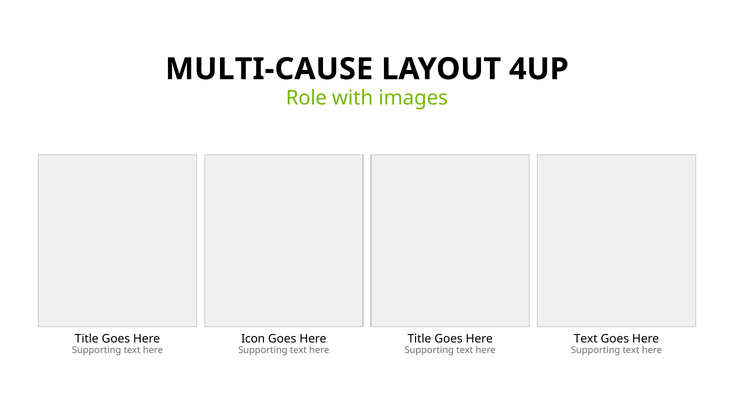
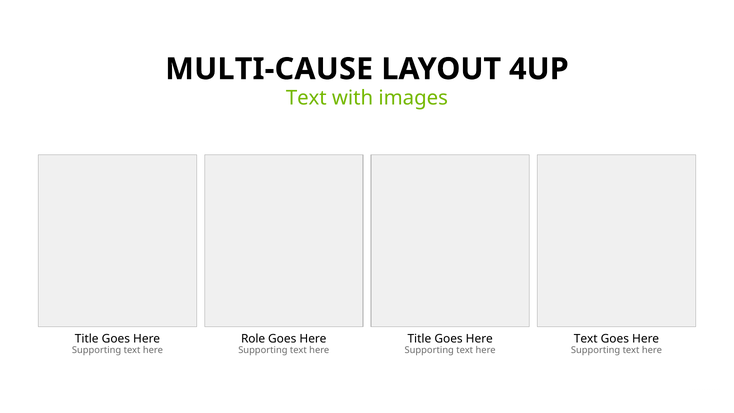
Role at (306, 98): Role -> Text
Icon: Icon -> Role
